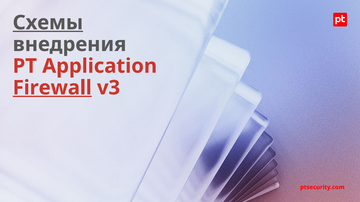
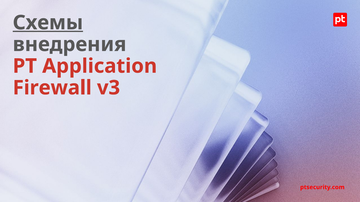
Firewall underline: present -> none
